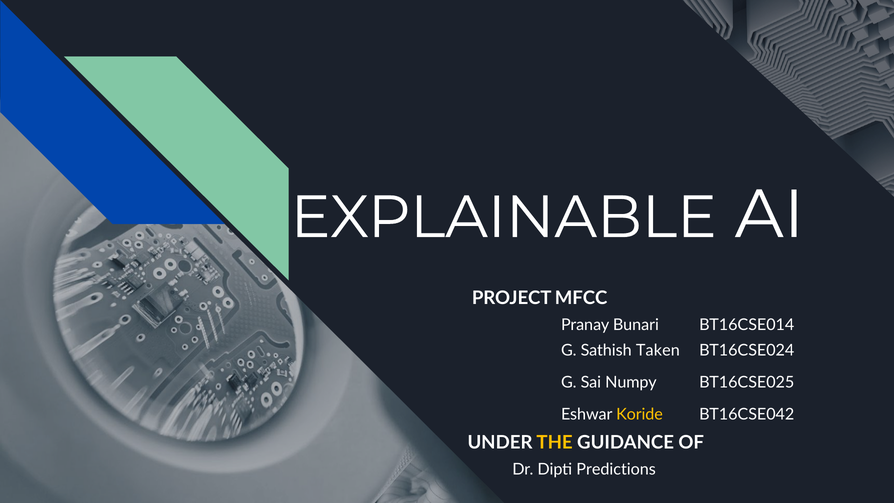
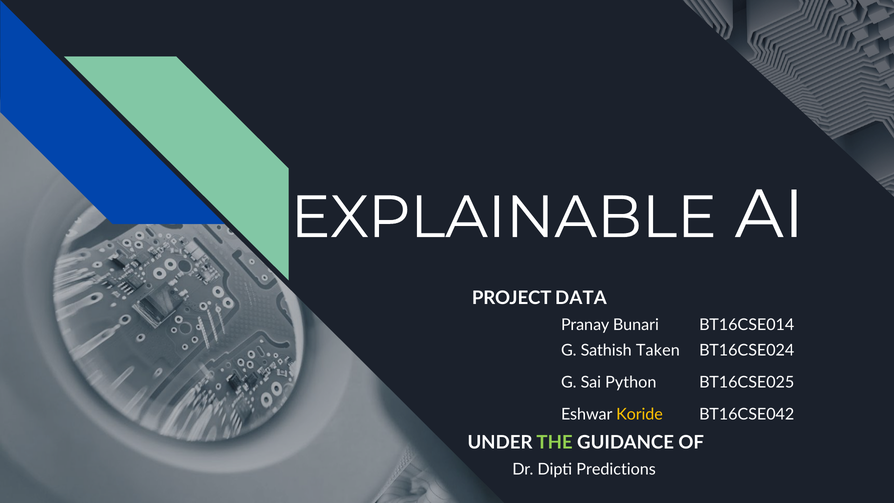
MFCC: MFCC -> DATA
Numpy: Numpy -> Python
THE colour: yellow -> light green
